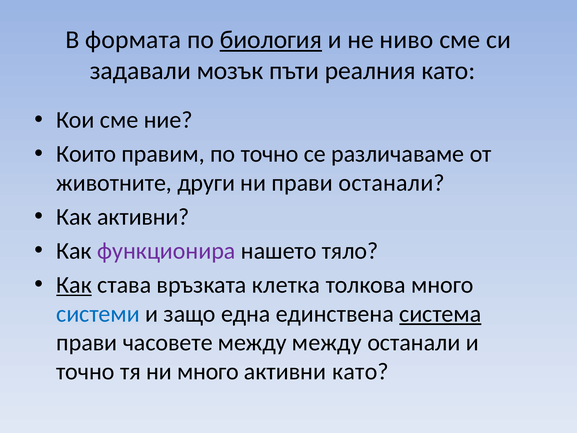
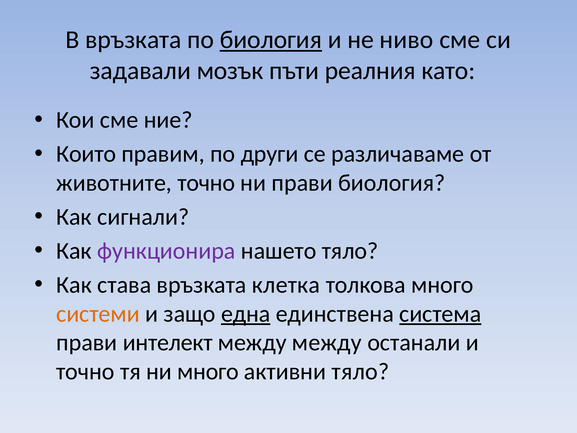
В формата: формата -> връзката
по точно: точно -> други
животните други: други -> точно
прави останали: останали -> биология
Как активни: активни -> сигнали
Как at (74, 285) underline: present -> none
системи colour: blue -> orange
една underline: none -> present
часовете: часовете -> интелект
активни като: като -> тяло
